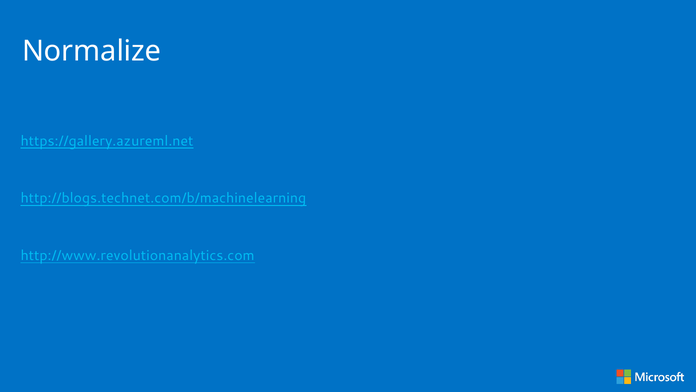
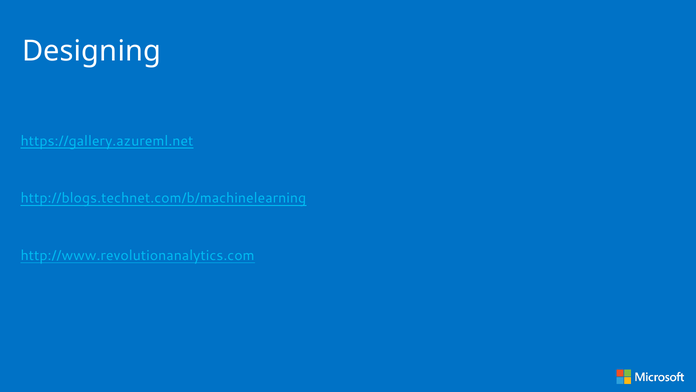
Normalize: Normalize -> Designing
